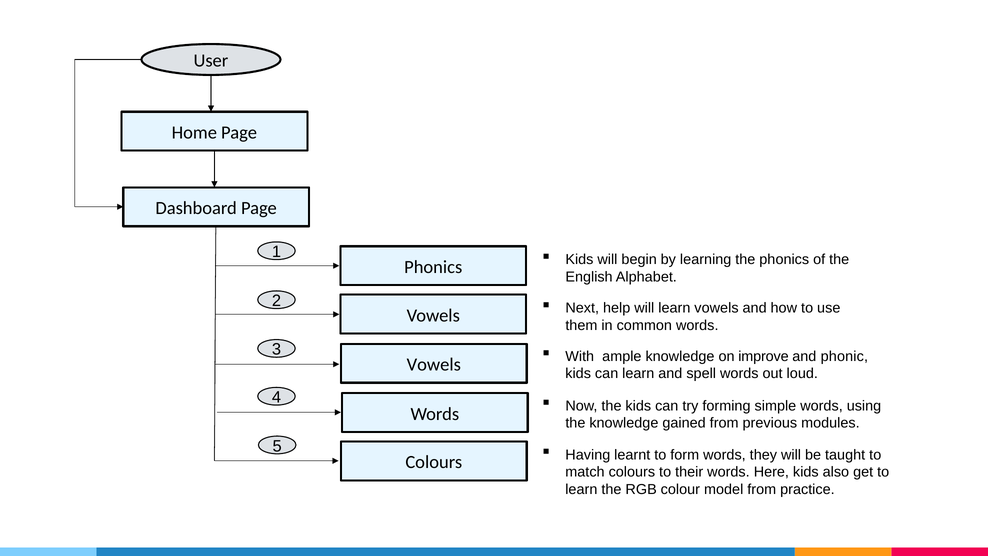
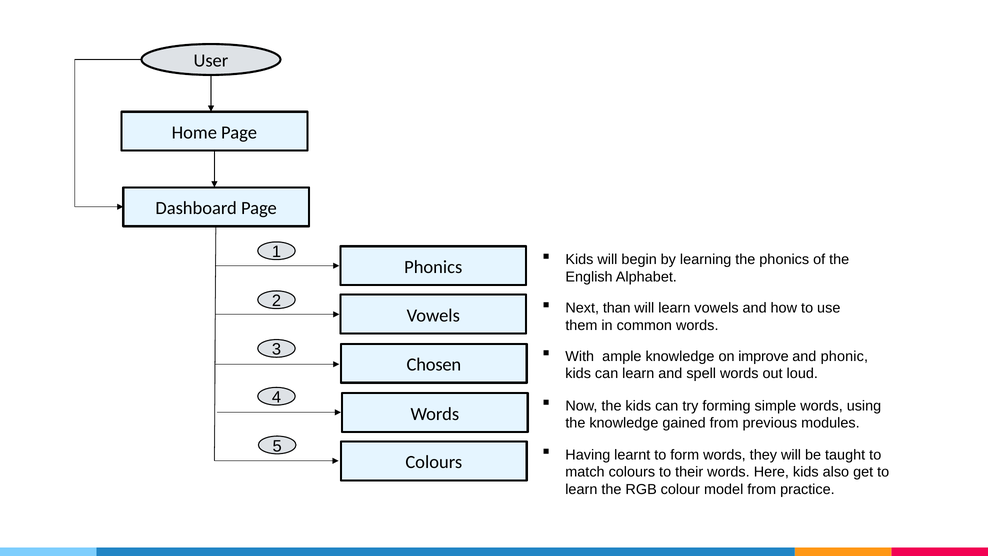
help: help -> than
Vowels at (434, 364): Vowels -> Chosen
